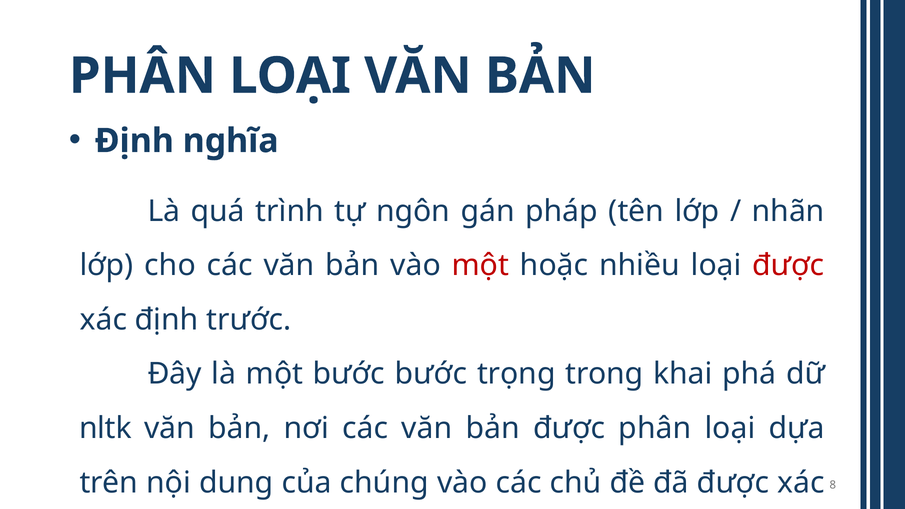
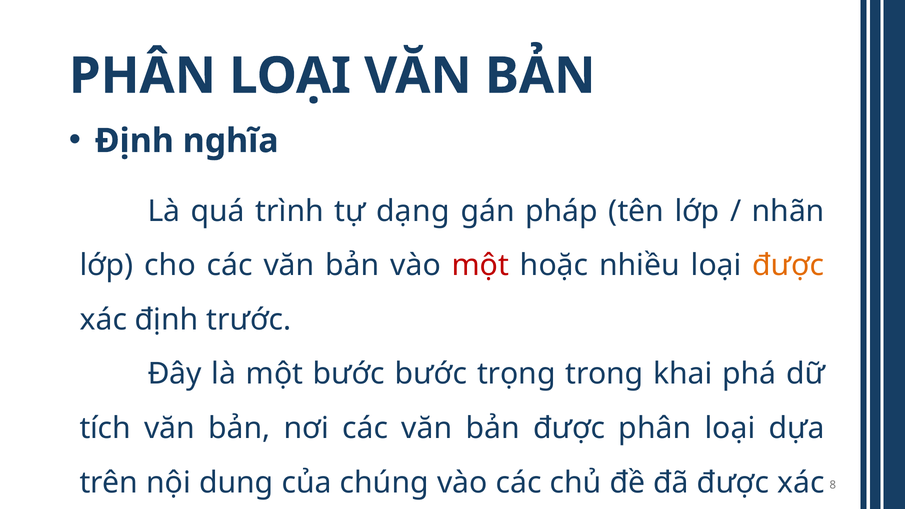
ngôn: ngôn -> dạng
được at (788, 265) colour: red -> orange
nltk: nltk -> tích
